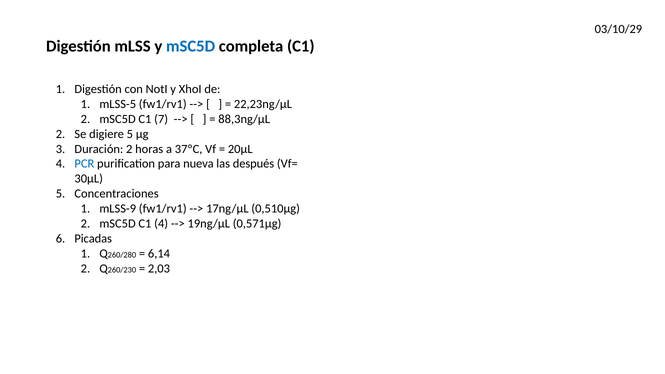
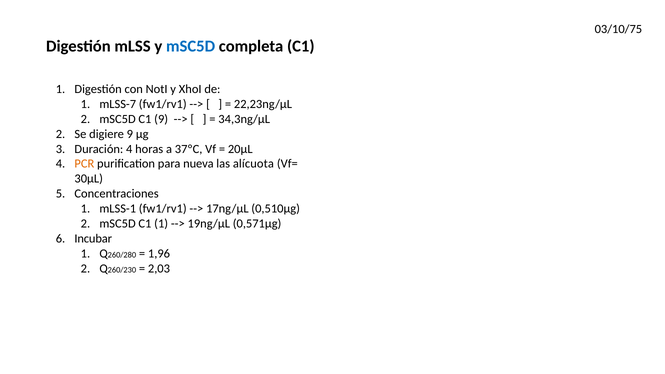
03/10/29: 03/10/29 -> 03/10/75
mLSS-5: mLSS-5 -> mLSS-7
C1 7: 7 -> 9
88,3ng/µL: 88,3ng/µL -> 34,3ng/µL
digiere 5: 5 -> 9
Duración 2: 2 -> 4
PCR colour: blue -> orange
después: después -> alícuota
mLSS-9: mLSS-9 -> mLSS-1
mSC5D C1 4: 4 -> 1
Picadas: Picadas -> Incubar
6,14: 6,14 -> 1,96
